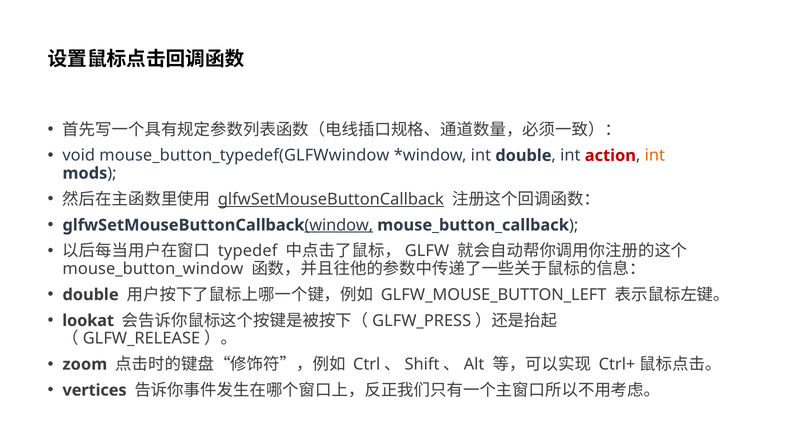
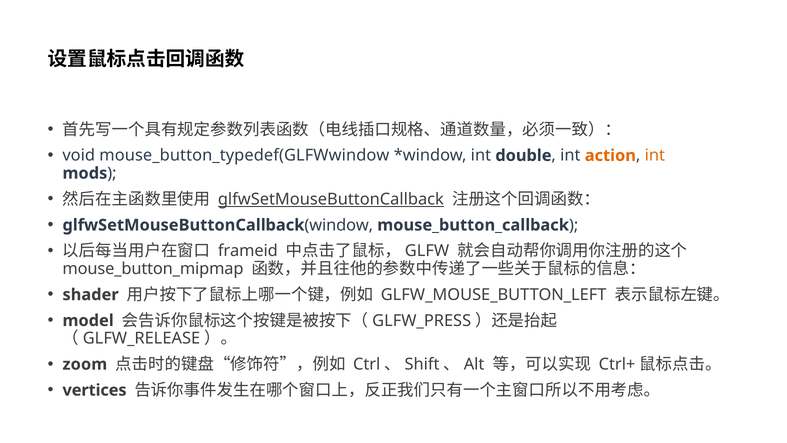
action colour: red -> orange
window underline: present -> none
typedef: typedef -> frameid
mouse_button_window: mouse_button_window -> mouse_button_mipmap
double at (91, 295): double -> shader
lookat: lookat -> model
